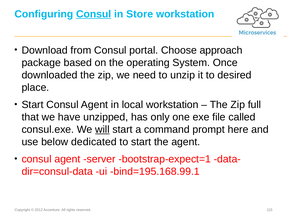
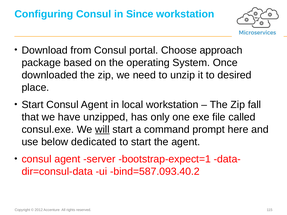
Consul at (94, 14) underline: present -> none
Store: Store -> Since
full: full -> fall
bind=195.168.99.1: bind=195.168.99.1 -> bind=587.093.40.2
